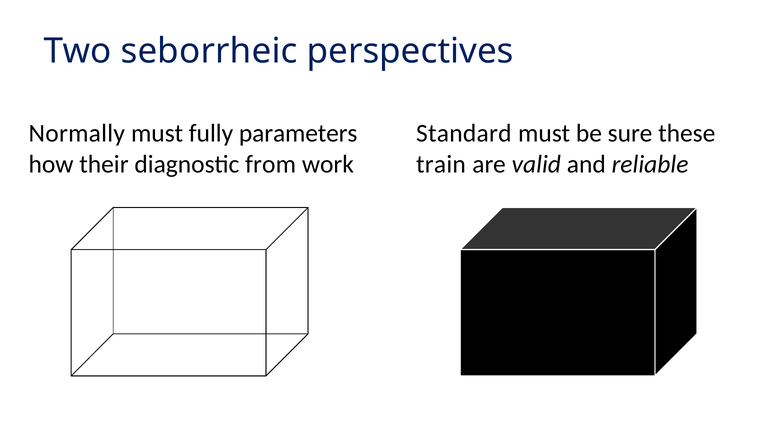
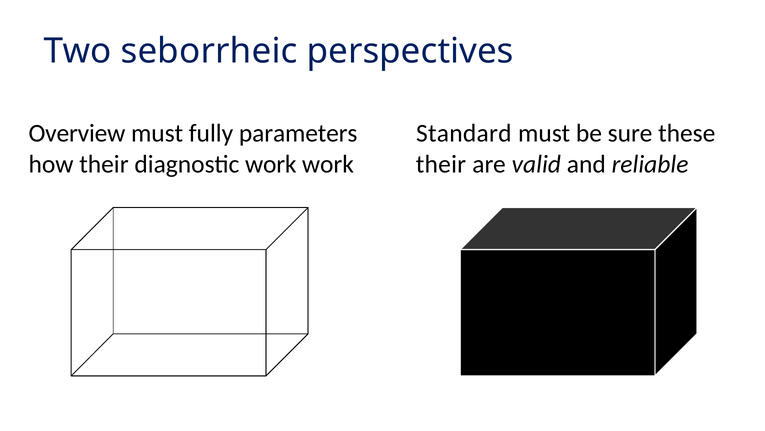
Normally: Normally -> Overview
diagnostic from: from -> work
train at (441, 164): train -> their
